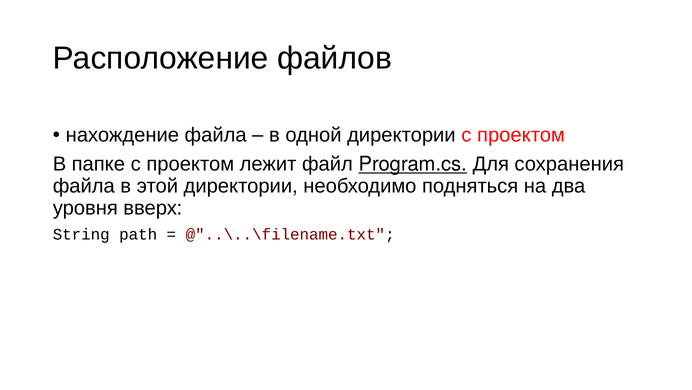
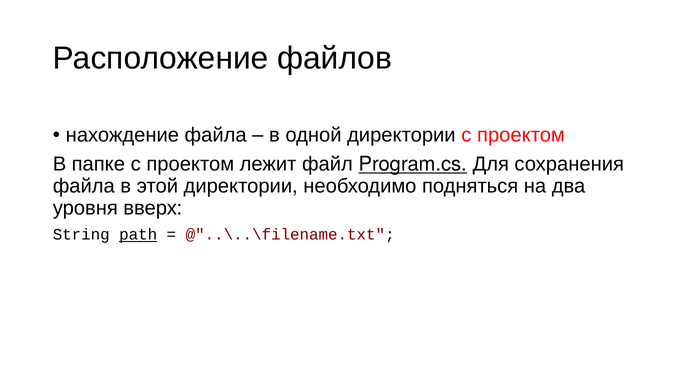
path underline: none -> present
